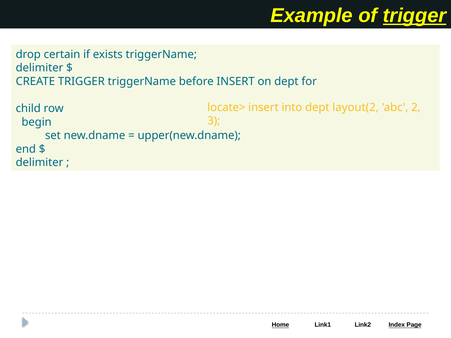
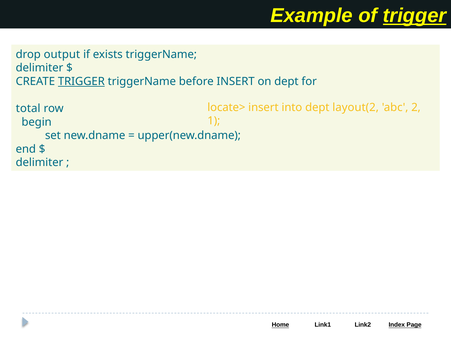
certain: certain -> output
TRIGGER at (81, 82) underline: none -> present
child: child -> total
3: 3 -> 1
